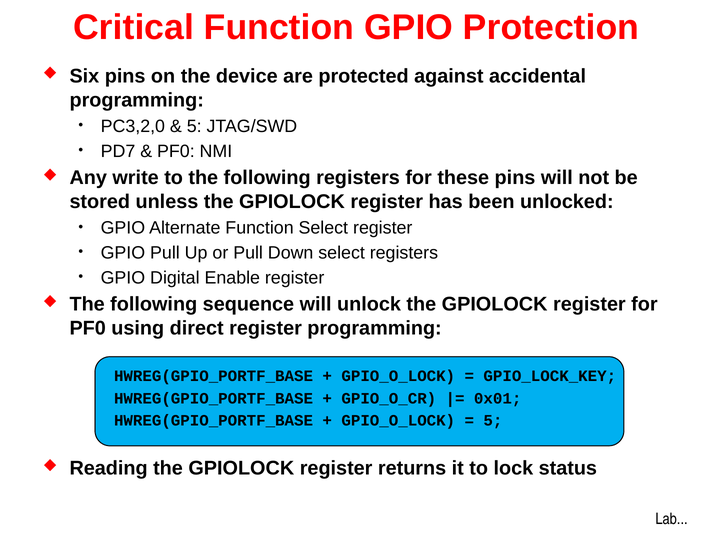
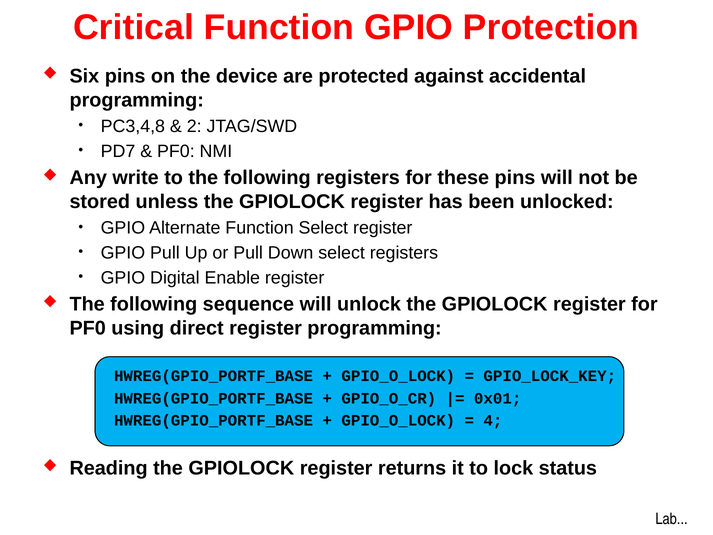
PC3,2,0: PC3,2,0 -> PC3,4,8
5 at (194, 126): 5 -> 2
5 at (493, 420): 5 -> 4
